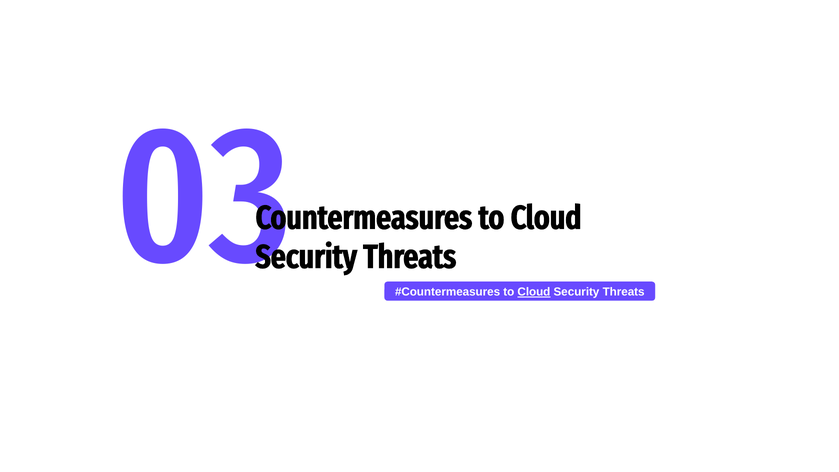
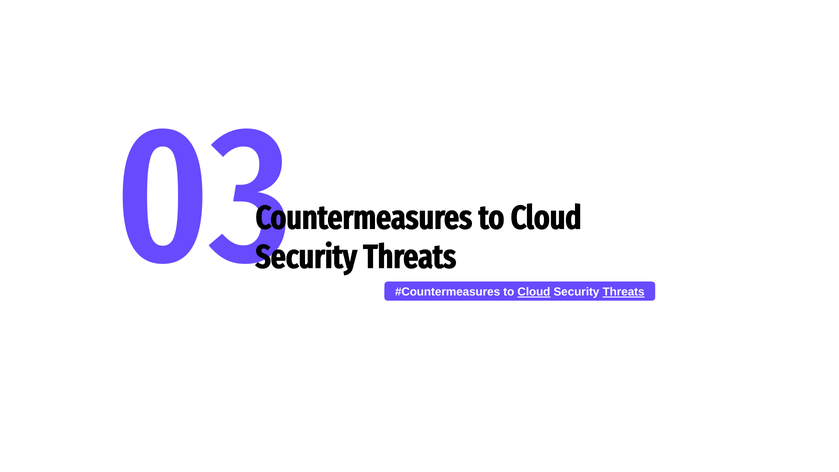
Threats at (624, 292) underline: none -> present
